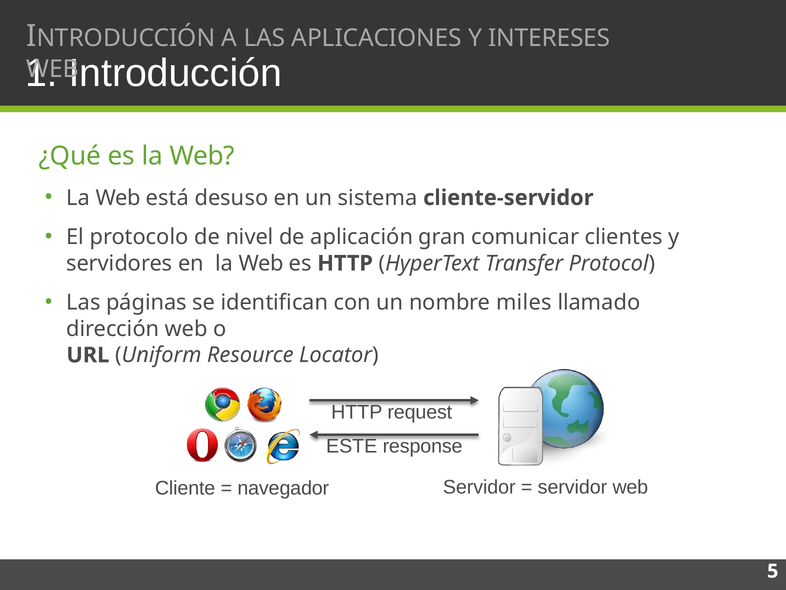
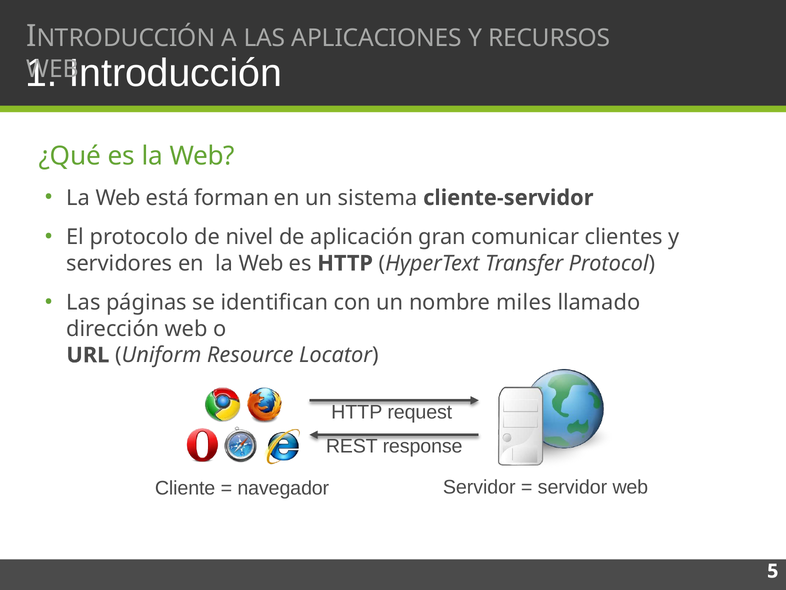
INTERESES: INTERESES -> RECURSOS
desuso: desuso -> forman
ESTE: ESTE -> REST
